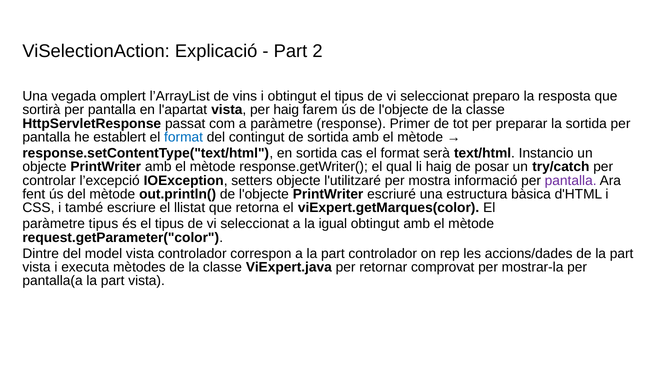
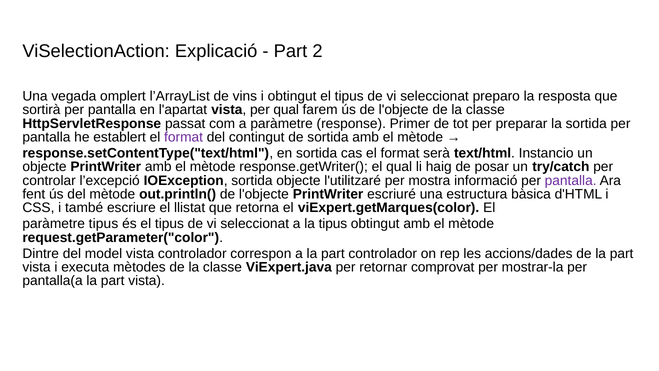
per haig: haig -> qual
format at (184, 137) colour: blue -> purple
IOException setters: setters -> sortida
la igual: igual -> tipus
